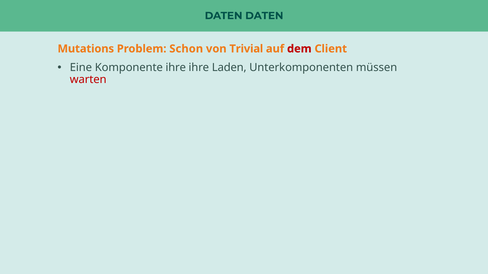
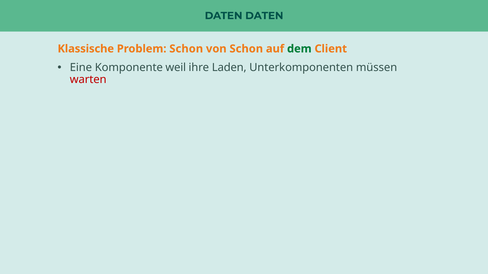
Mutations: Mutations -> Klassische
von Trivial: Trivial -> Schon
dem colour: red -> green
Komponente ihre: ihre -> weil
